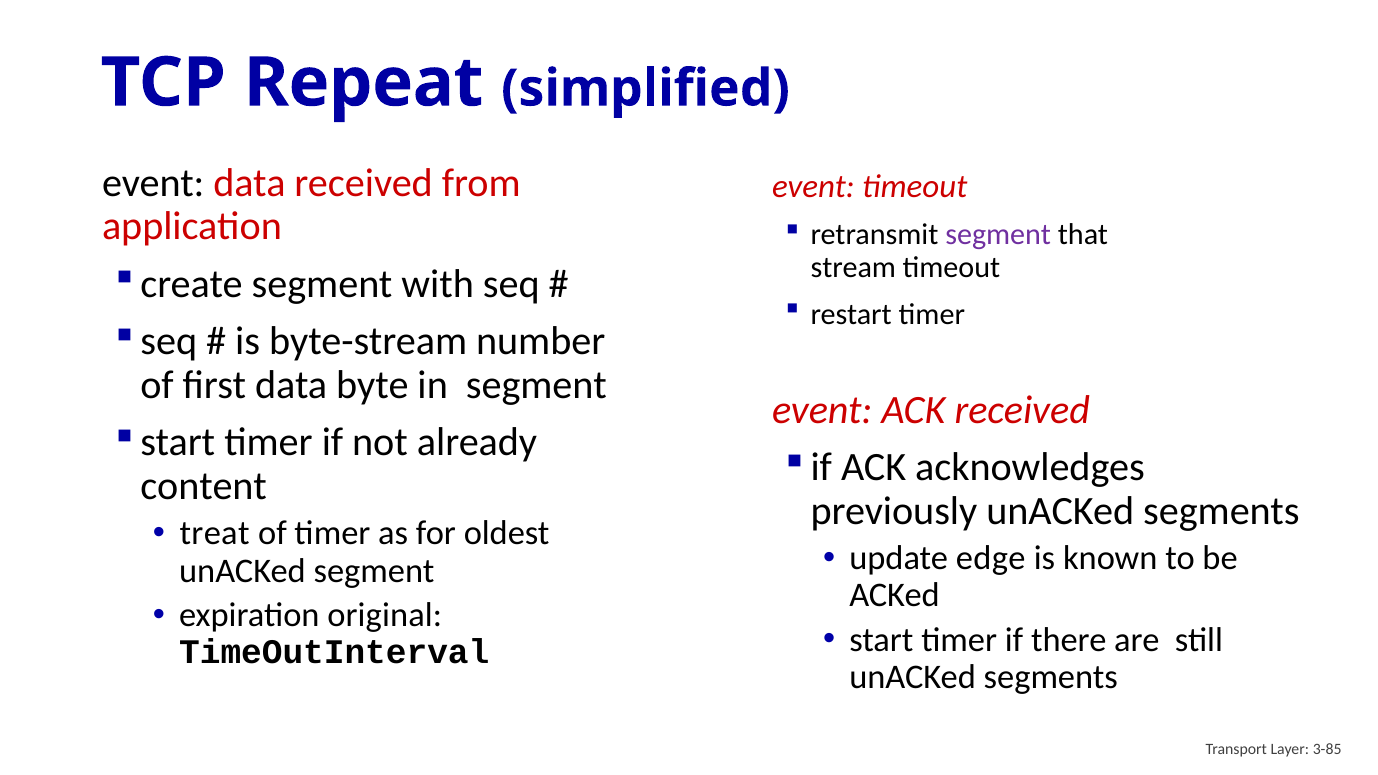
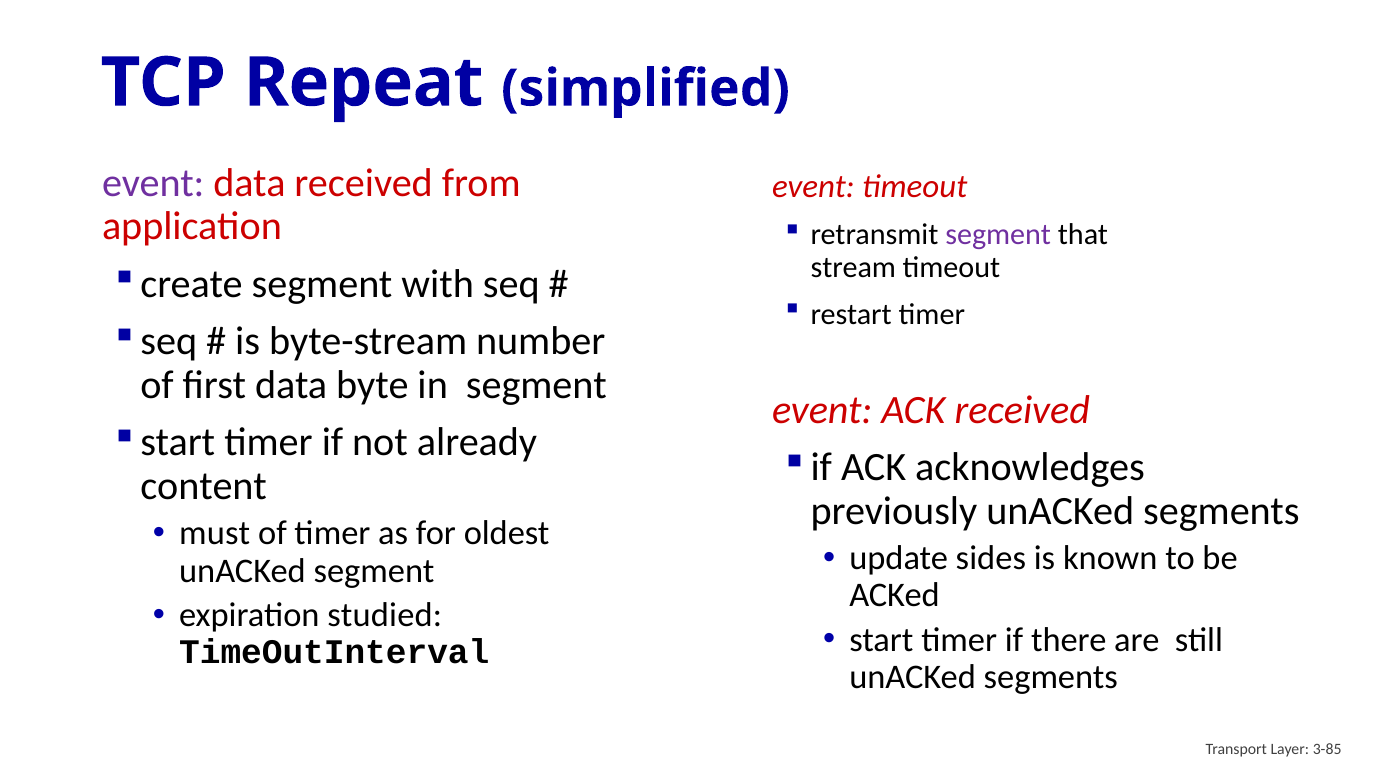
event at (153, 183) colour: black -> purple
treat: treat -> must
edge: edge -> sides
original: original -> studied
